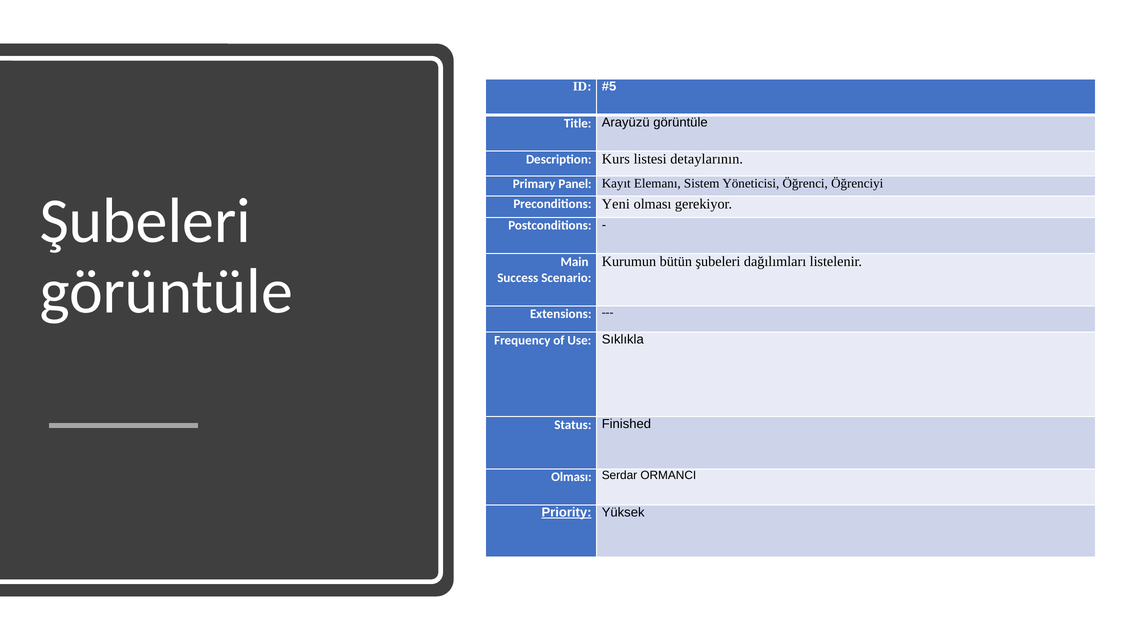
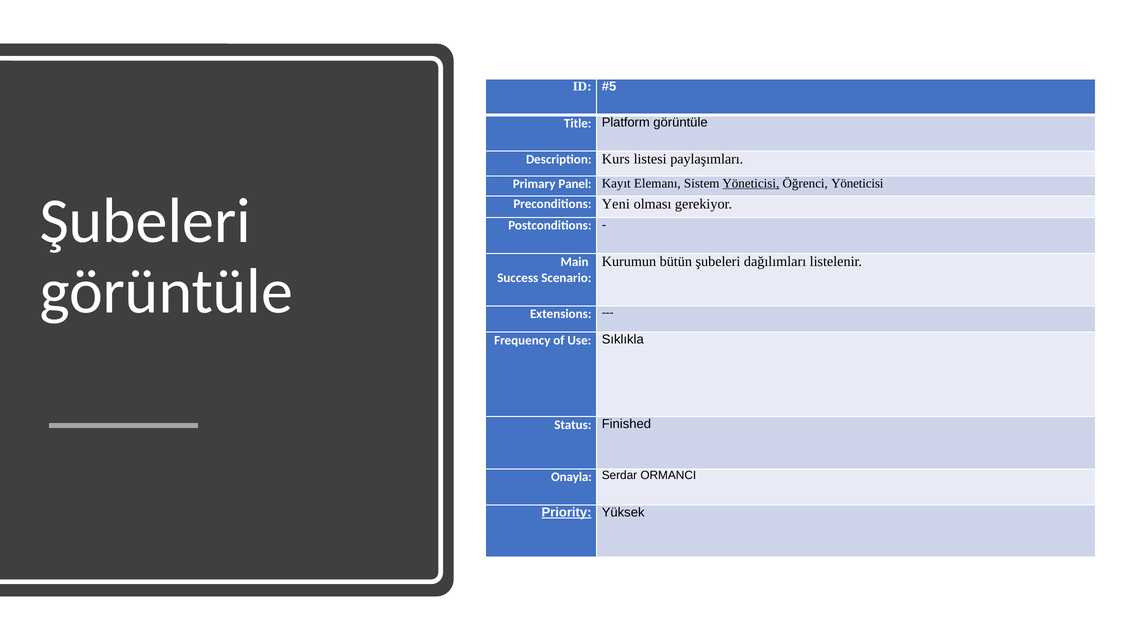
Arayüzü: Arayüzü -> Platform
detaylarının: detaylarının -> paylaşımları
Yöneticisi at (751, 183) underline: none -> present
Öğrenci Öğrenciyi: Öğrenciyi -> Yöneticisi
Olması at (571, 477): Olması -> Onayla
